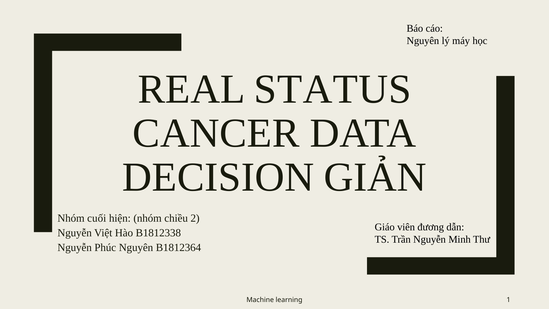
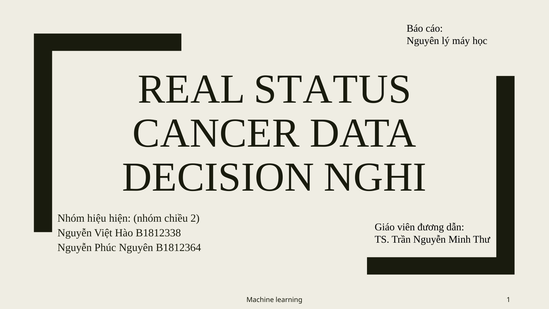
GIẢN: GIẢN -> NGHI
cuối: cuối -> hiệu
